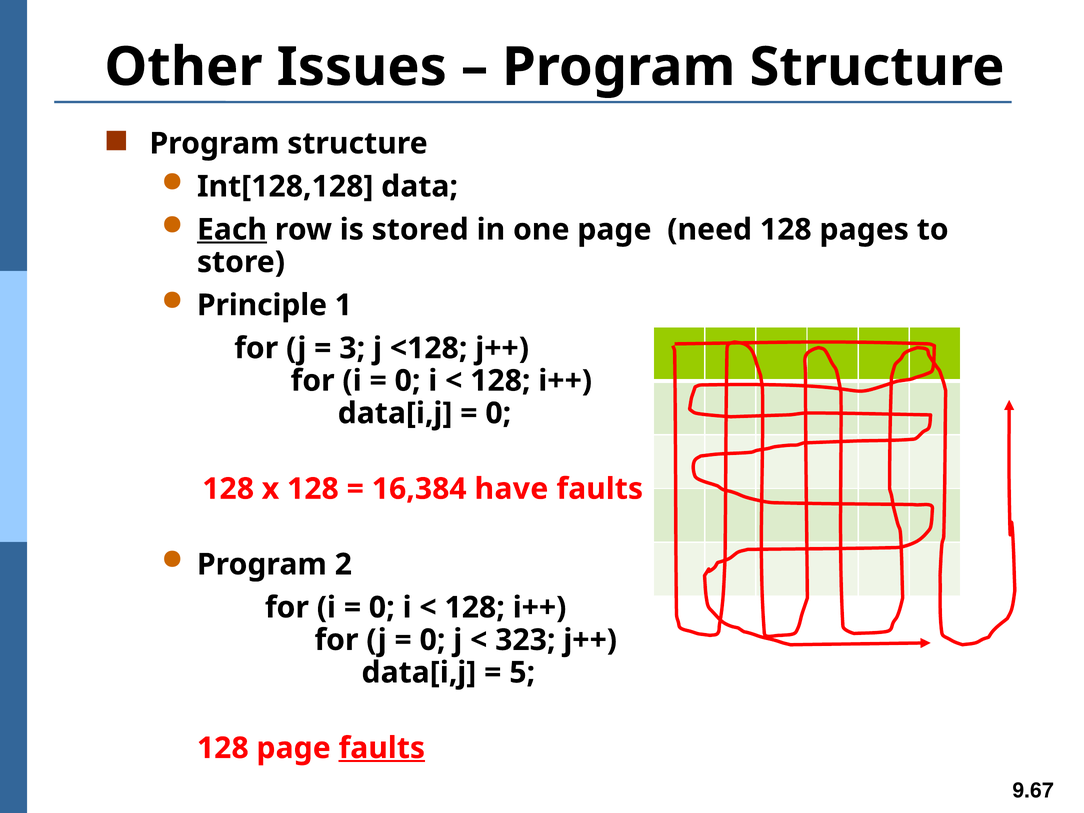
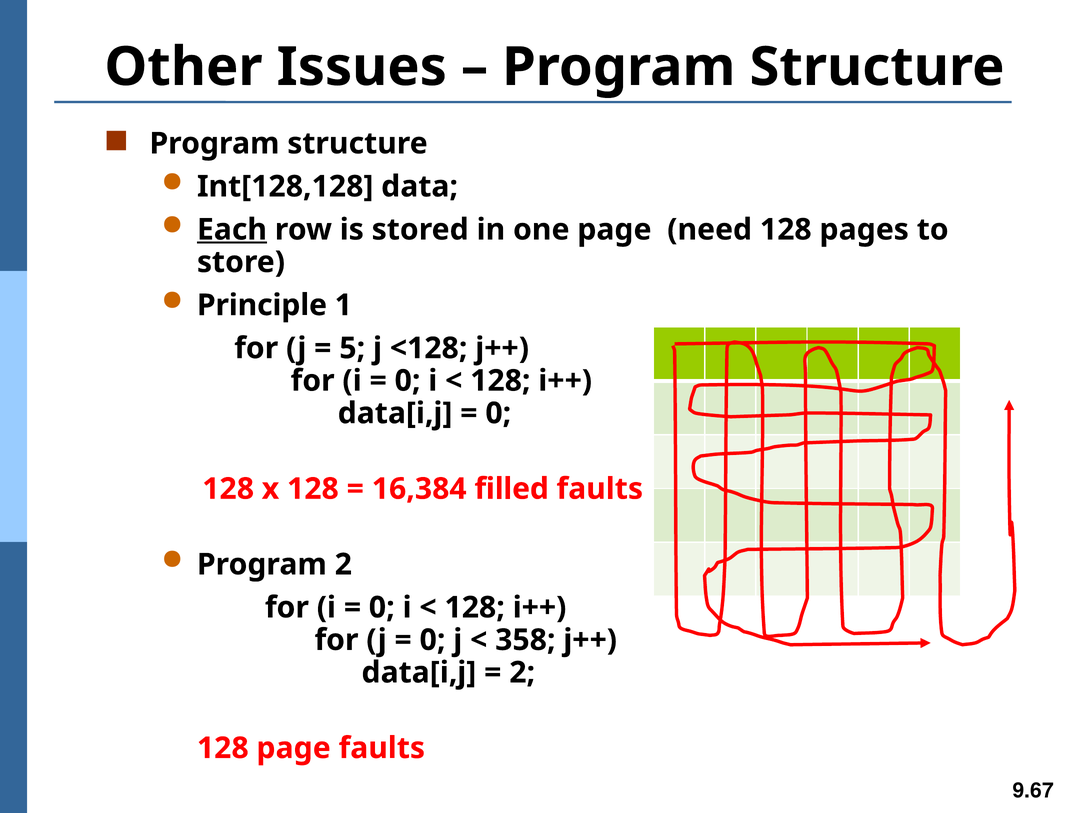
3: 3 -> 5
have: have -> filled
323: 323 -> 358
5 at (522, 673): 5 -> 2
faults at (382, 748) underline: present -> none
